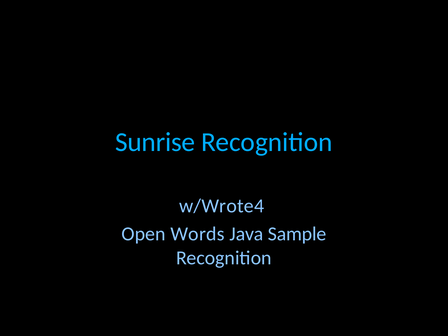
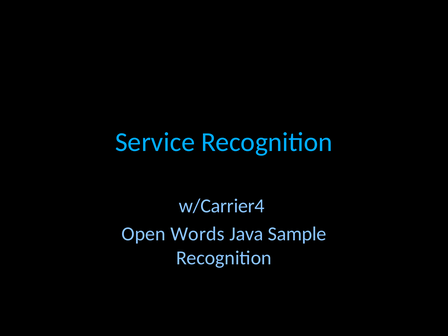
Sunrise: Sunrise -> Service
w/Wrote4: w/Wrote4 -> w/Carrier4
